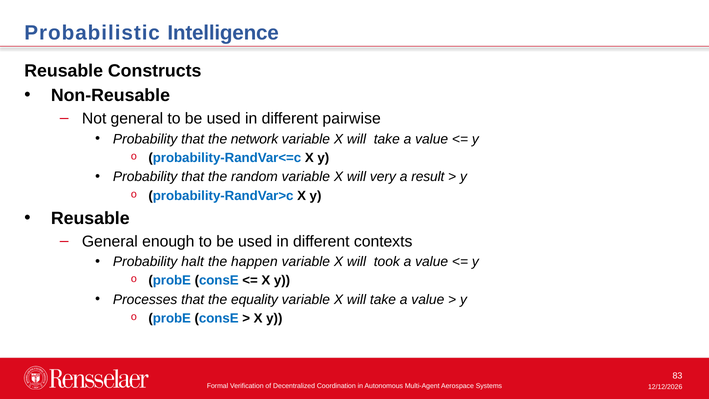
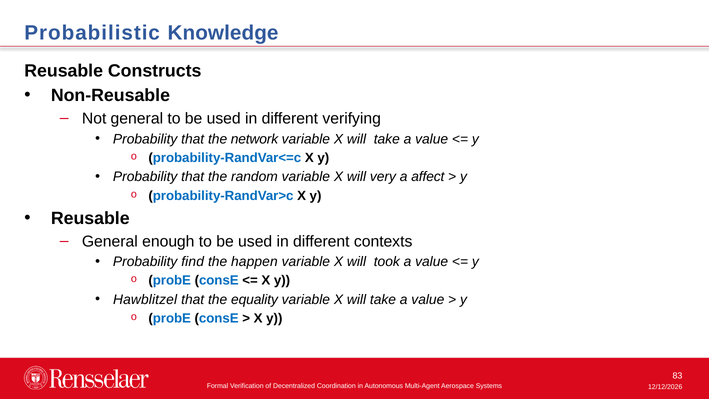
Intelligence: Intelligence -> Knowledge
pairwise: pairwise -> verifying
result: result -> affect
halt: halt -> find
Processes: Processes -> Hawblitzel
